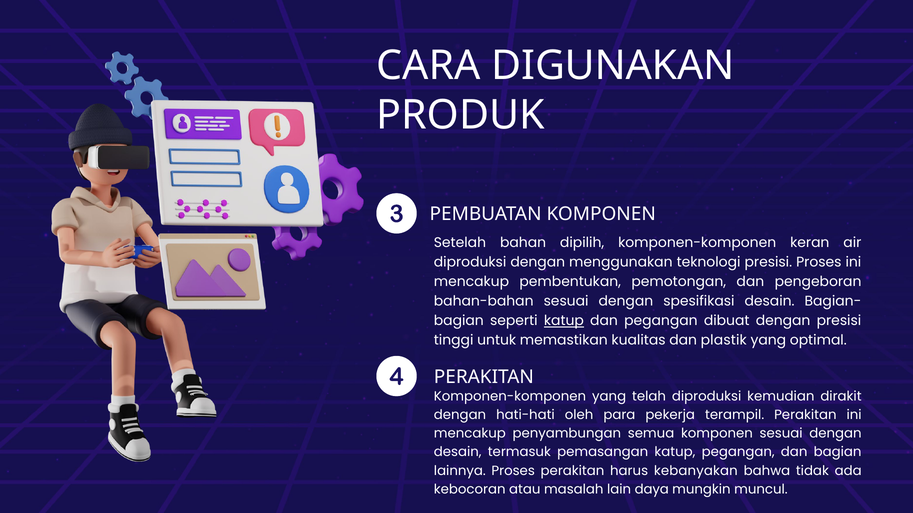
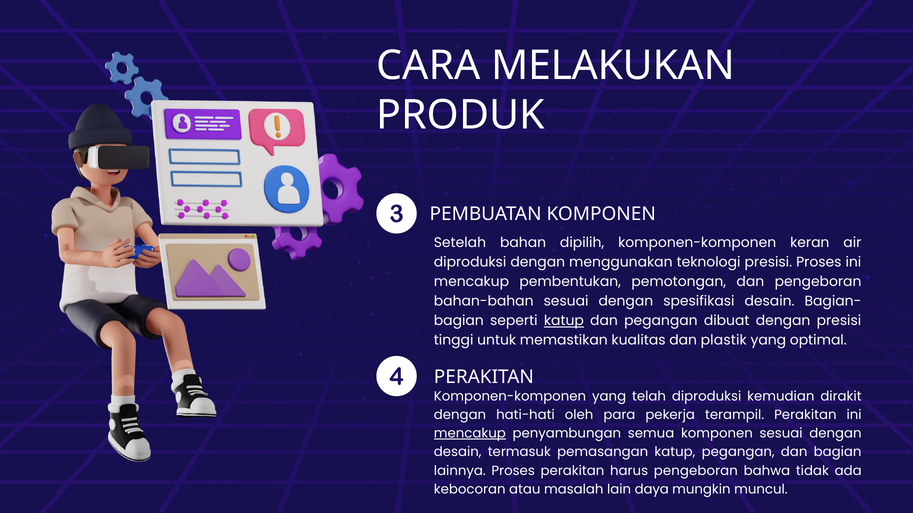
DIGUNAKAN: DIGUNAKAN -> MELAKUKAN
mencakup at (470, 434) underline: none -> present
harus kebanyakan: kebanyakan -> pengeboran
